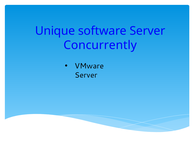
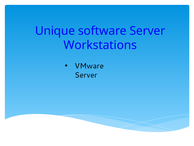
Concurrently: Concurrently -> Workstations
